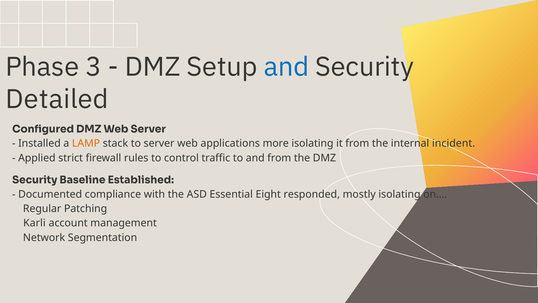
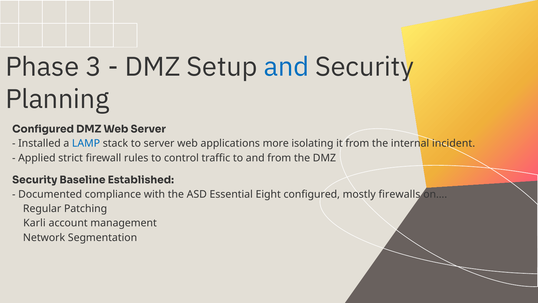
Detailed: Detailed -> Planning
LAMP colour: orange -> blue
Eight responded: responded -> configured
mostly isolating: isolating -> firewalls
